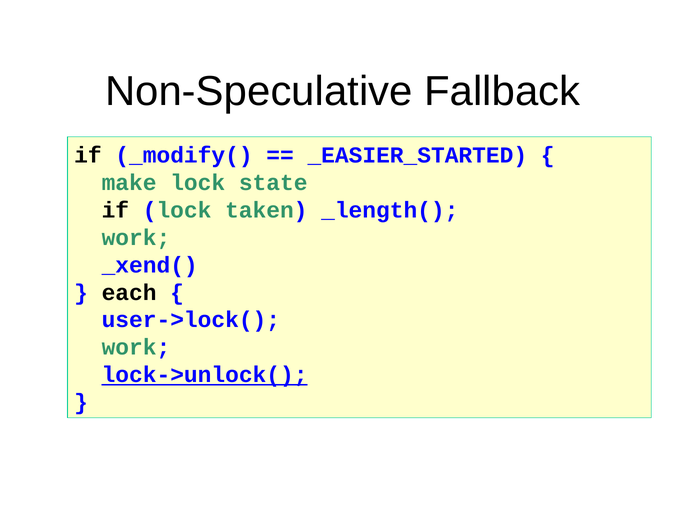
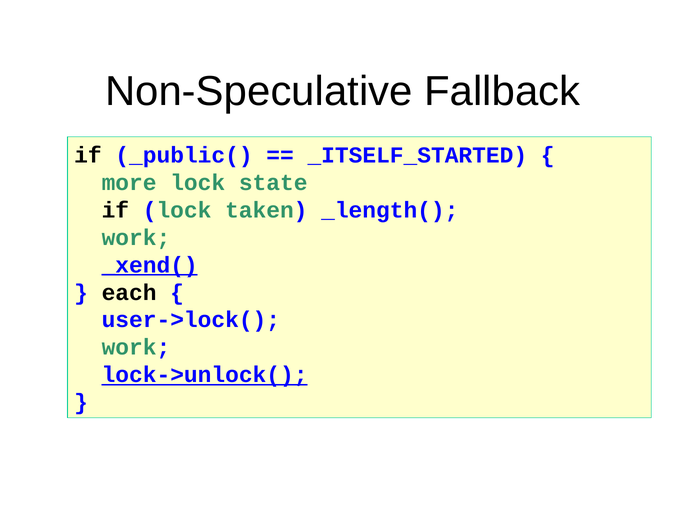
_modify(: _modify( -> _public(
_EASIER_STARTED: _EASIER_STARTED -> _ITSELF_STARTED
make: make -> more
_xend( underline: none -> present
